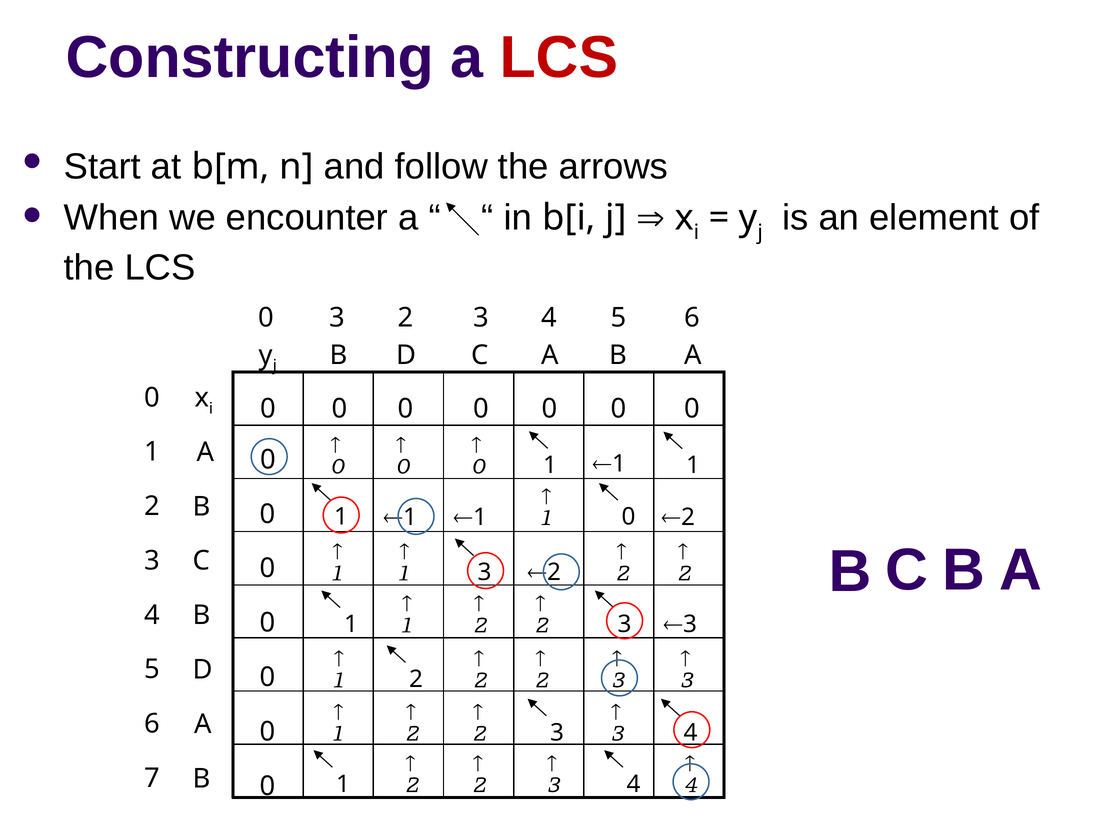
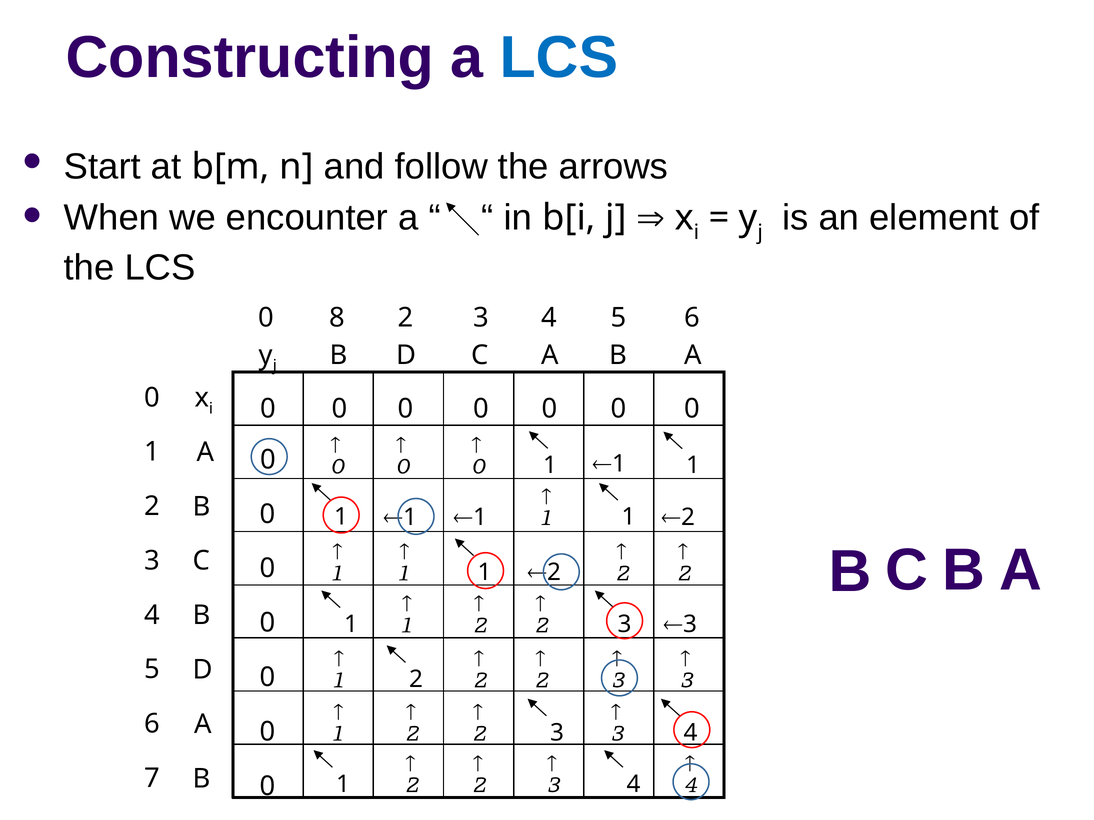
LCS at (559, 58) colour: red -> blue
3 at (337, 318): 3 -> 8
0 at (629, 517): 0 -> 1
3 at (485, 573): 3 -> 1
